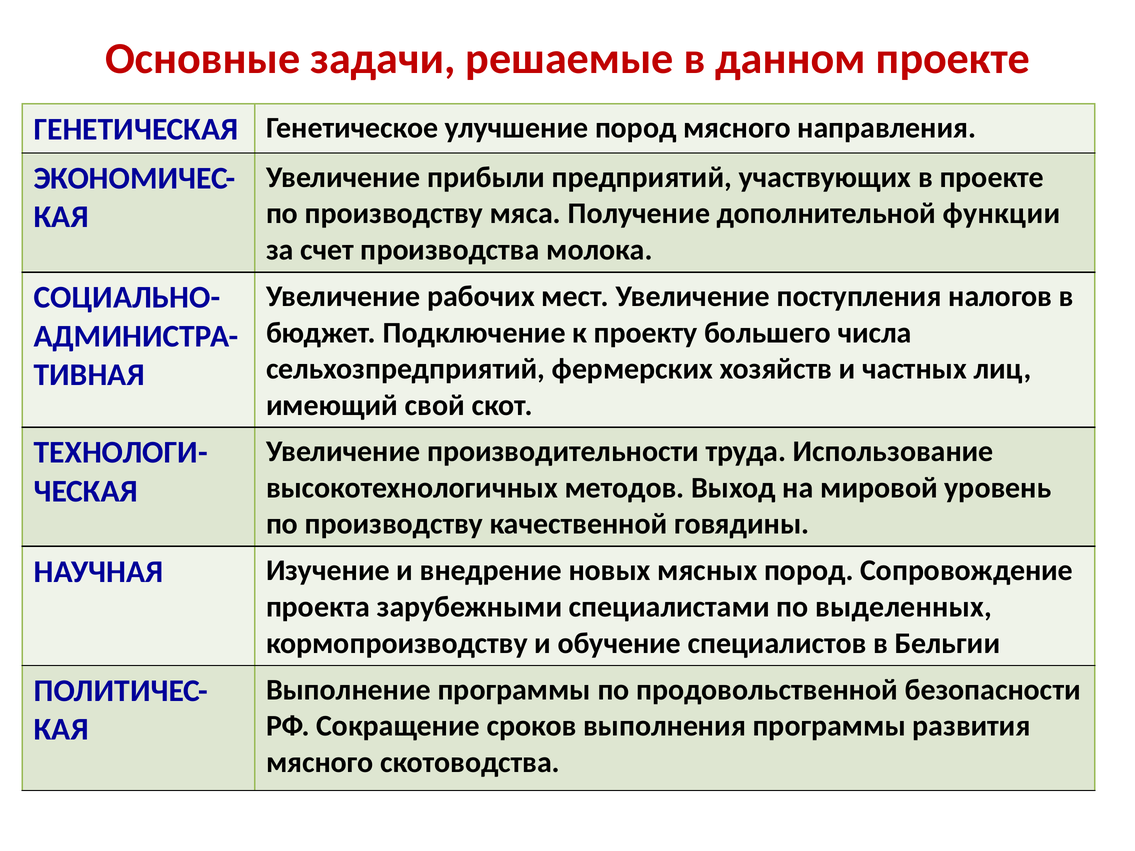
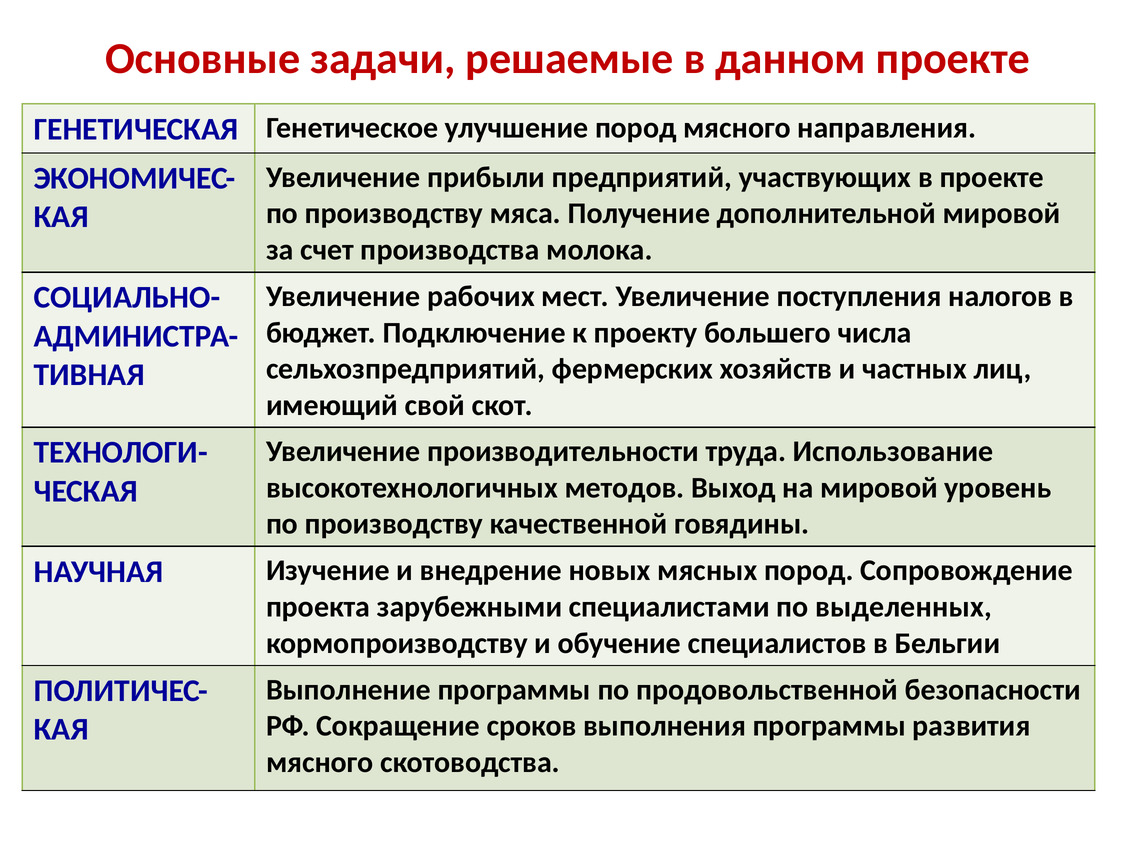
дополнительной функции: функции -> мировой
